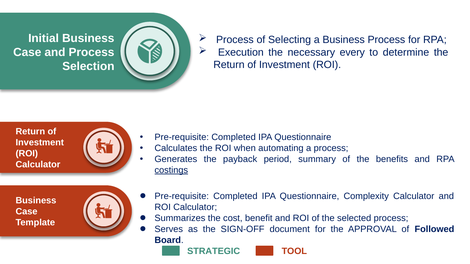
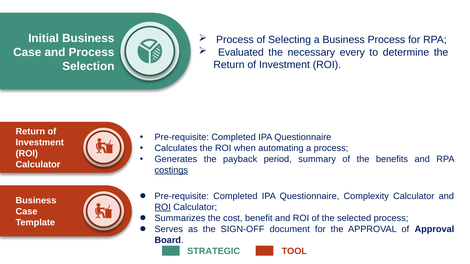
Execution: Execution -> Evaluated
ROI at (163, 207) underline: none -> present
of Followed: Followed -> Approval
